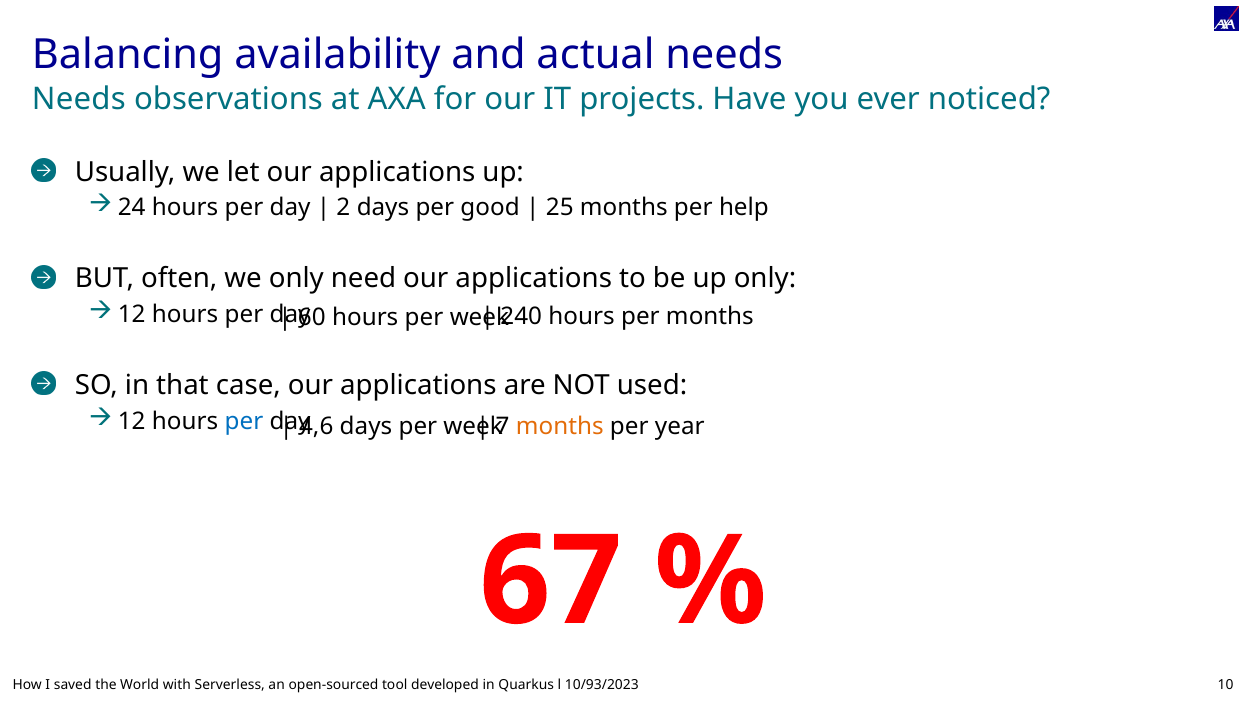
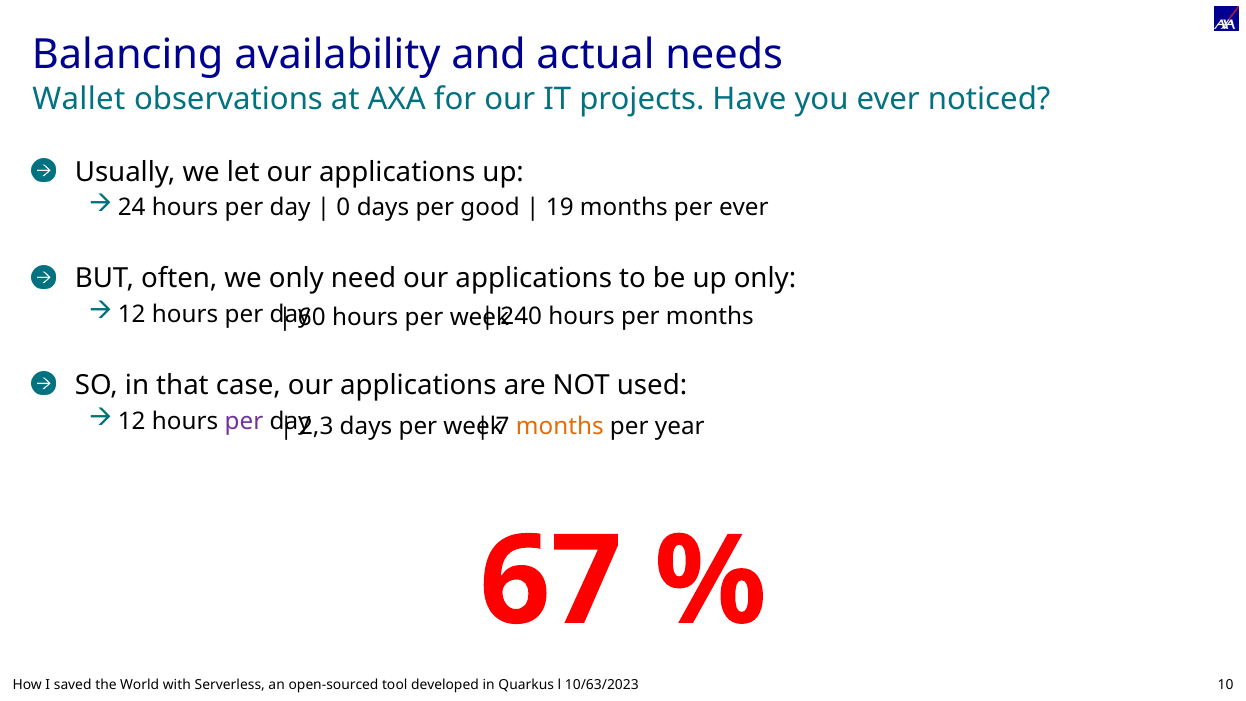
Needs at (79, 100): Needs -> Wallet
2: 2 -> 0
25: 25 -> 19
per help: help -> ever
per at (244, 421) colour: blue -> purple
4,6: 4,6 -> 2,3
10/93/2023: 10/93/2023 -> 10/63/2023
